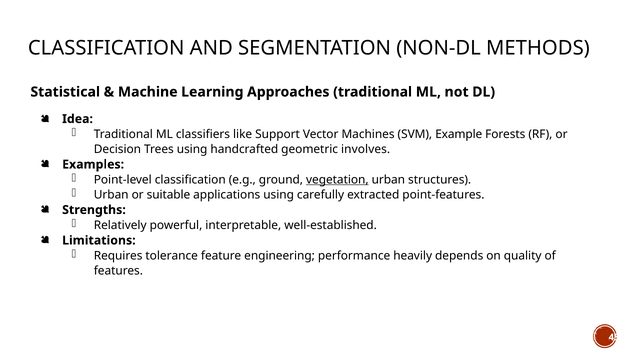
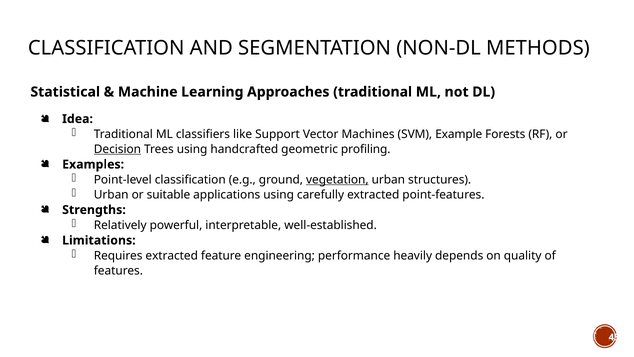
Decision underline: none -> present
involves: involves -> profiling
Requires tolerance: tolerance -> extracted
